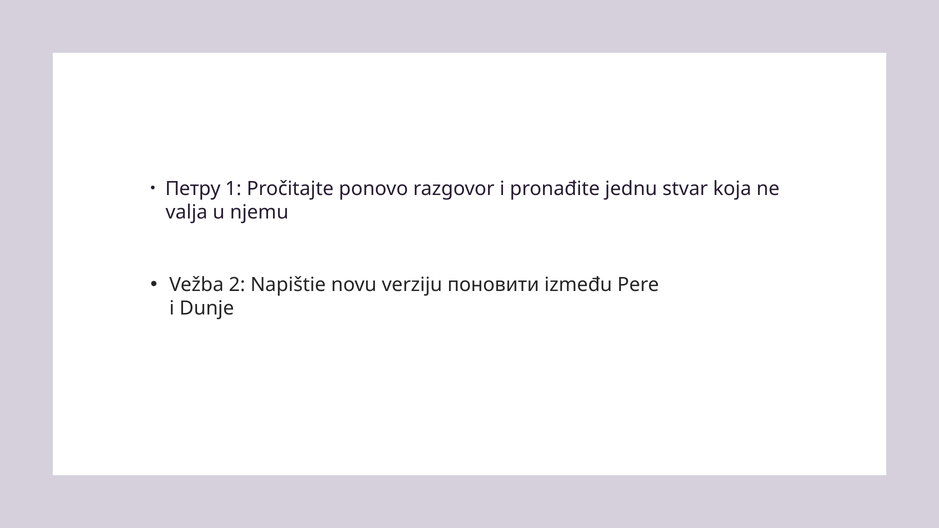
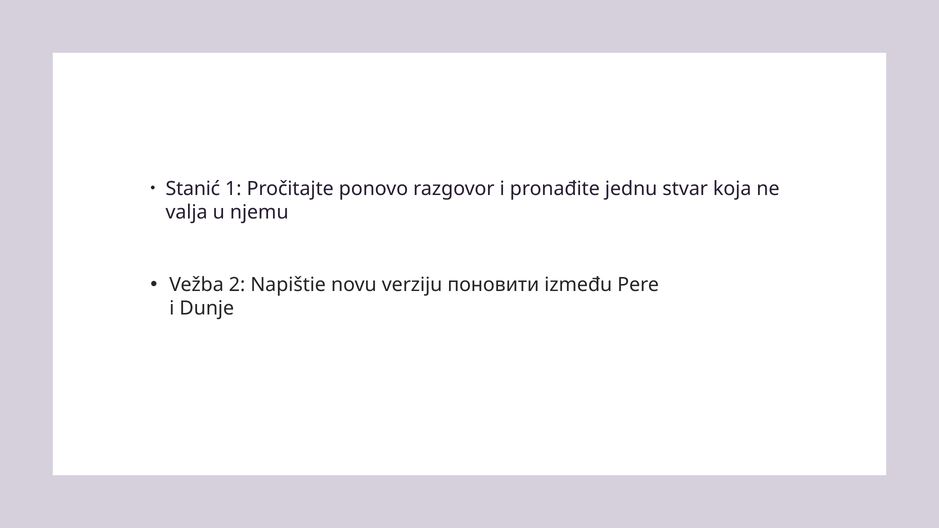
Петру: Петру -> Stanić
